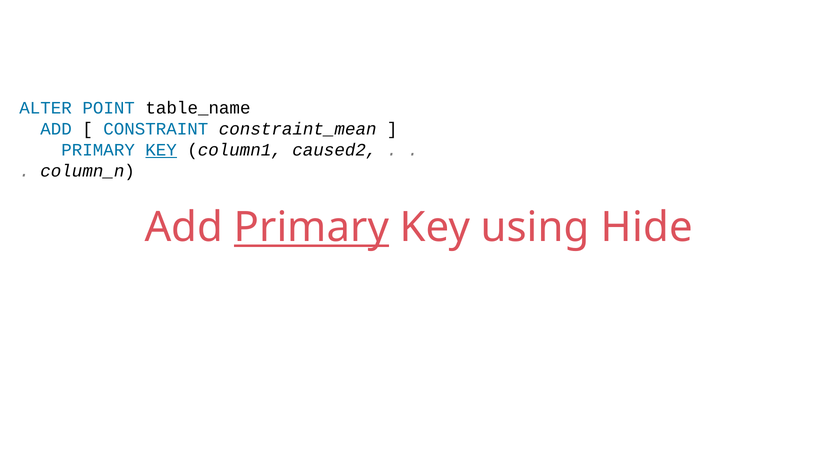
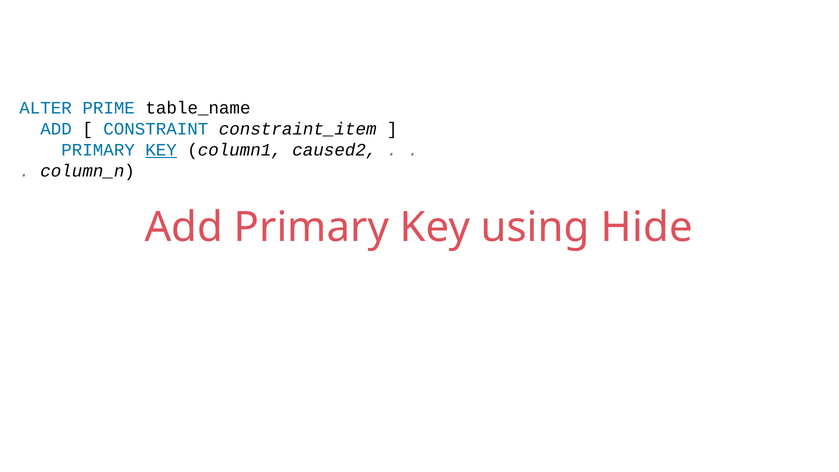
POINT: POINT -> PRIME
constraint_mean: constraint_mean -> constraint_item
Primary at (311, 228) underline: present -> none
